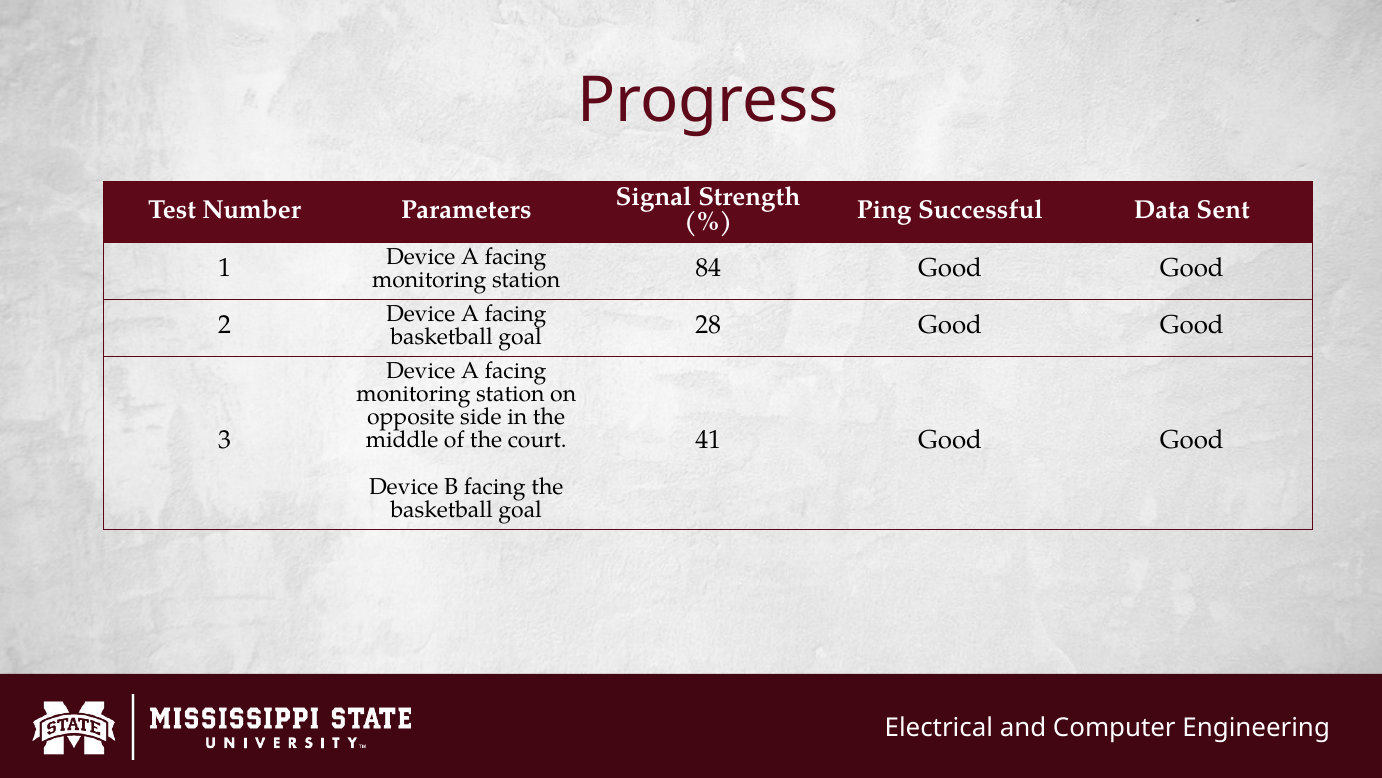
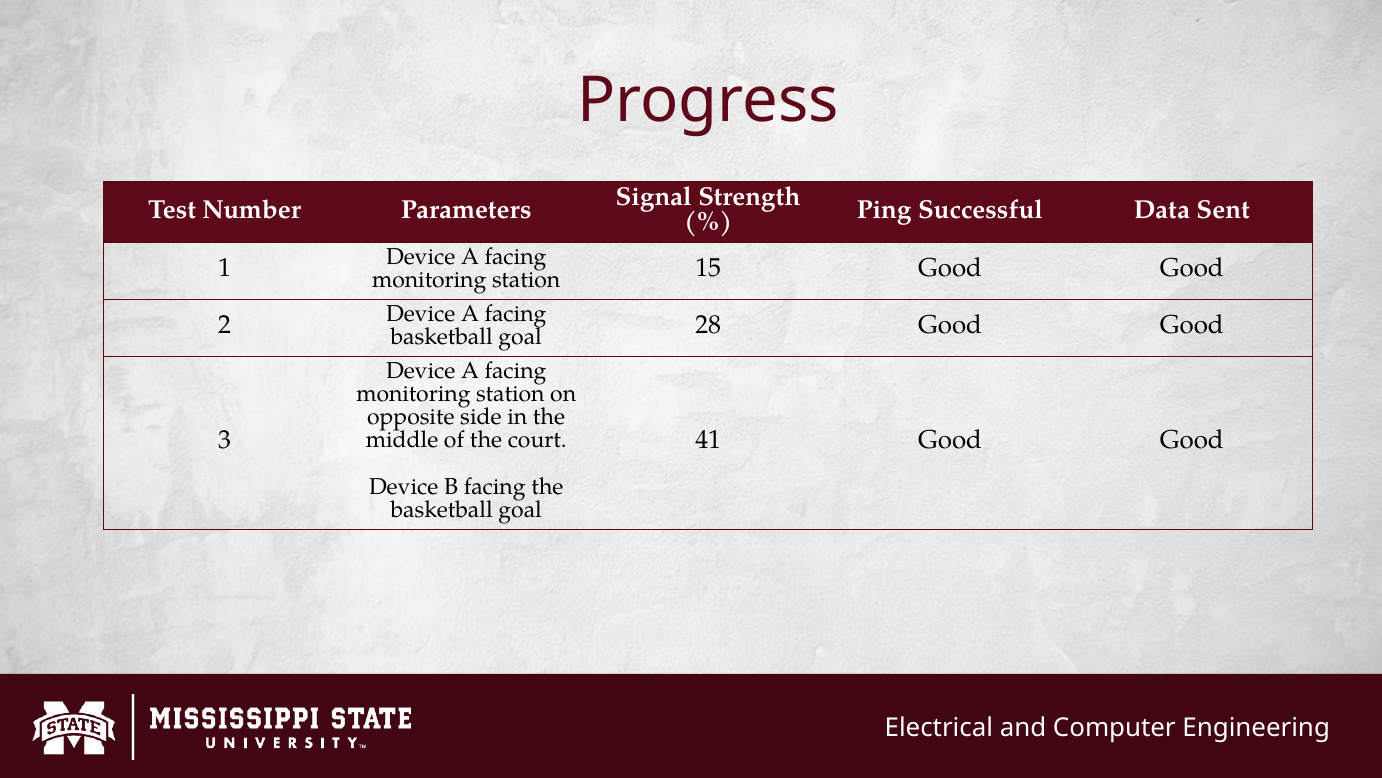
84: 84 -> 15
